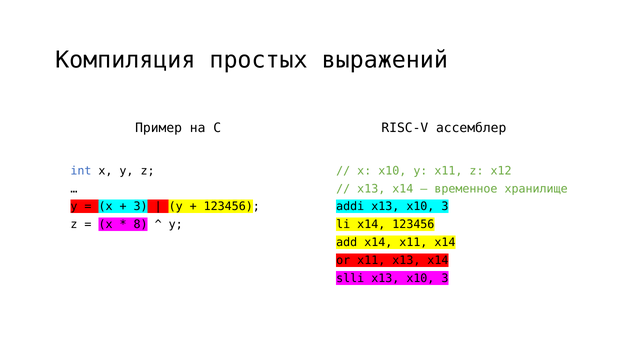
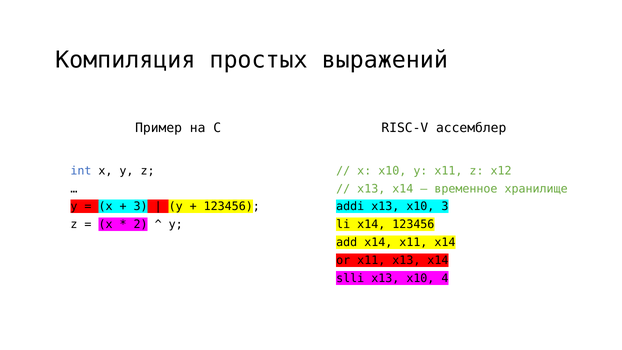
8: 8 -> 2
slli x13 x10 3: 3 -> 4
